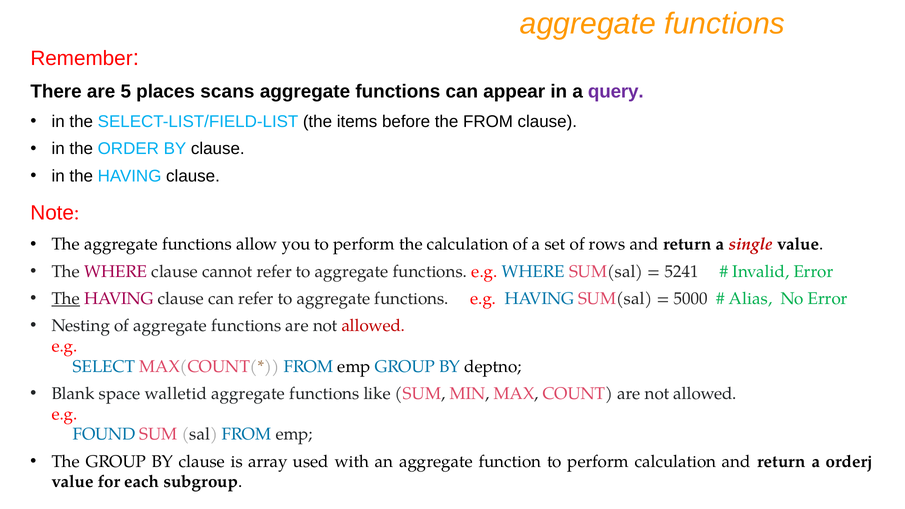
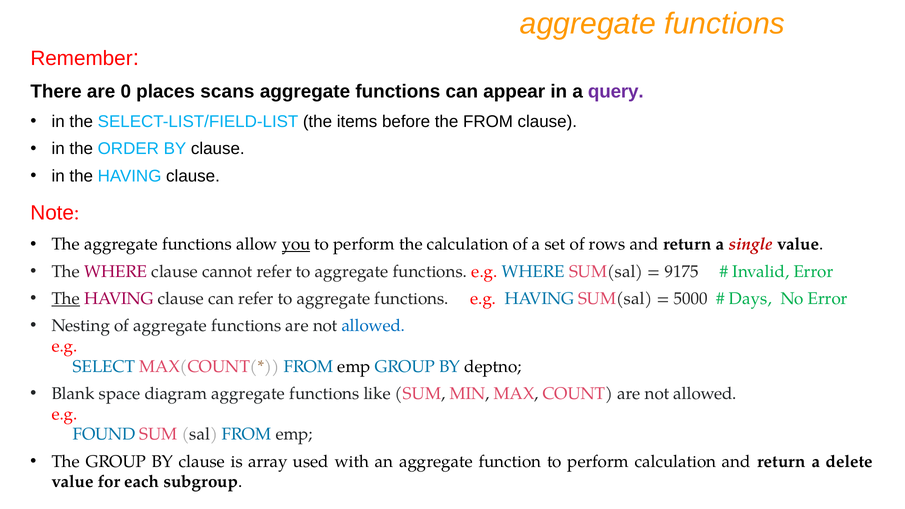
5: 5 -> 0
you underline: none -> present
5241: 5241 -> 9175
Alias: Alias -> Days
allowed at (373, 326) colour: red -> blue
walletid: walletid -> diagram
orderj: orderj -> delete
